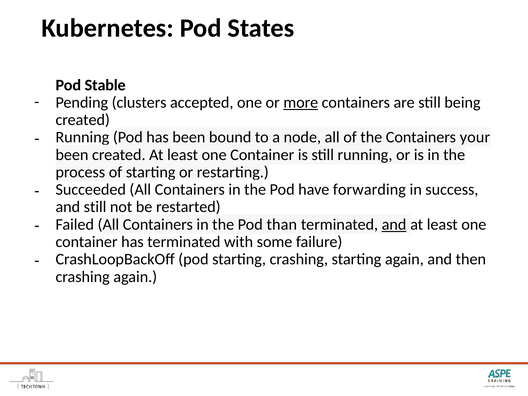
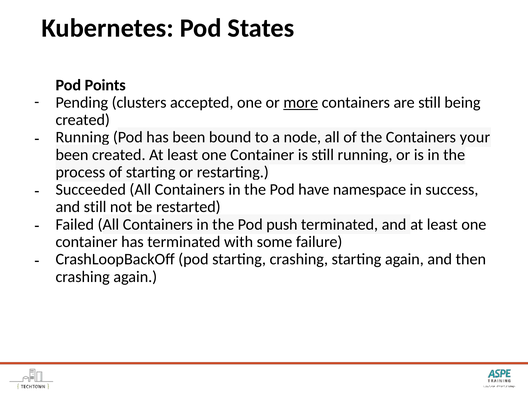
Stable: Stable -> Points
forwarding: forwarding -> namespace
than: than -> push
and at (394, 224) underline: present -> none
